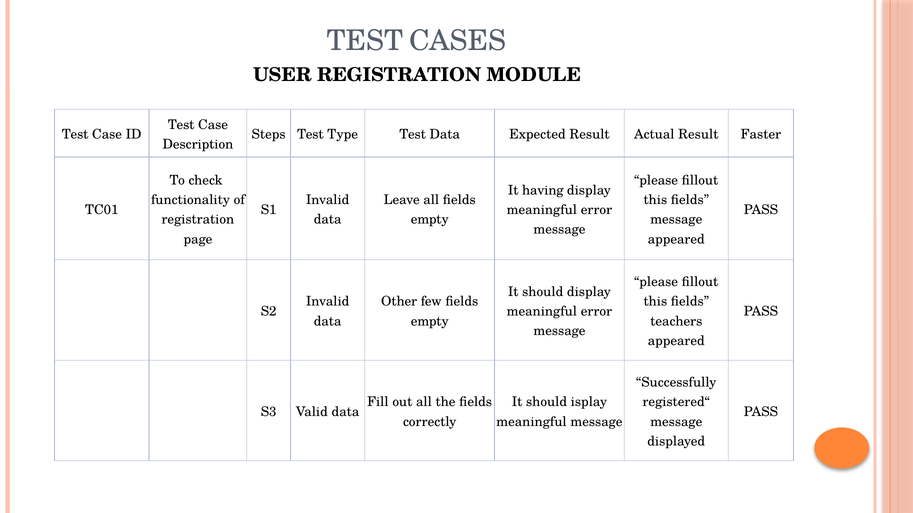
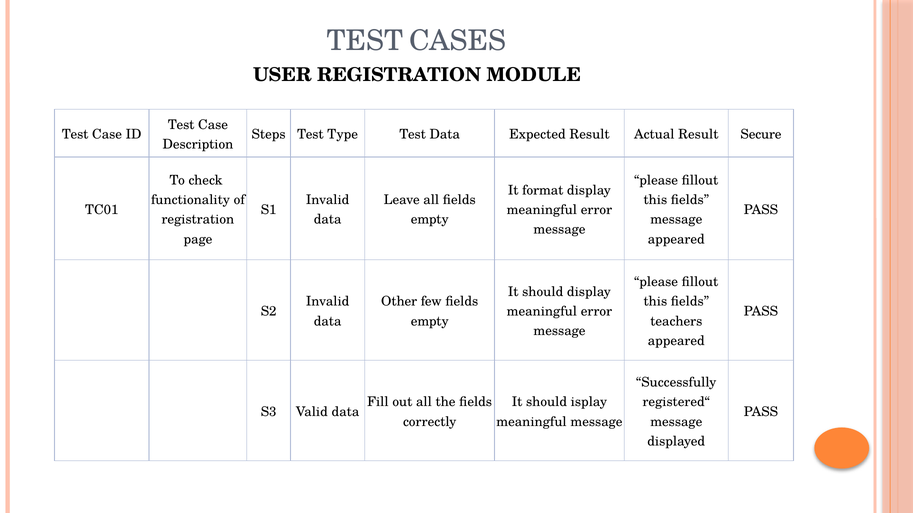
Faster: Faster -> Secure
having: having -> format
